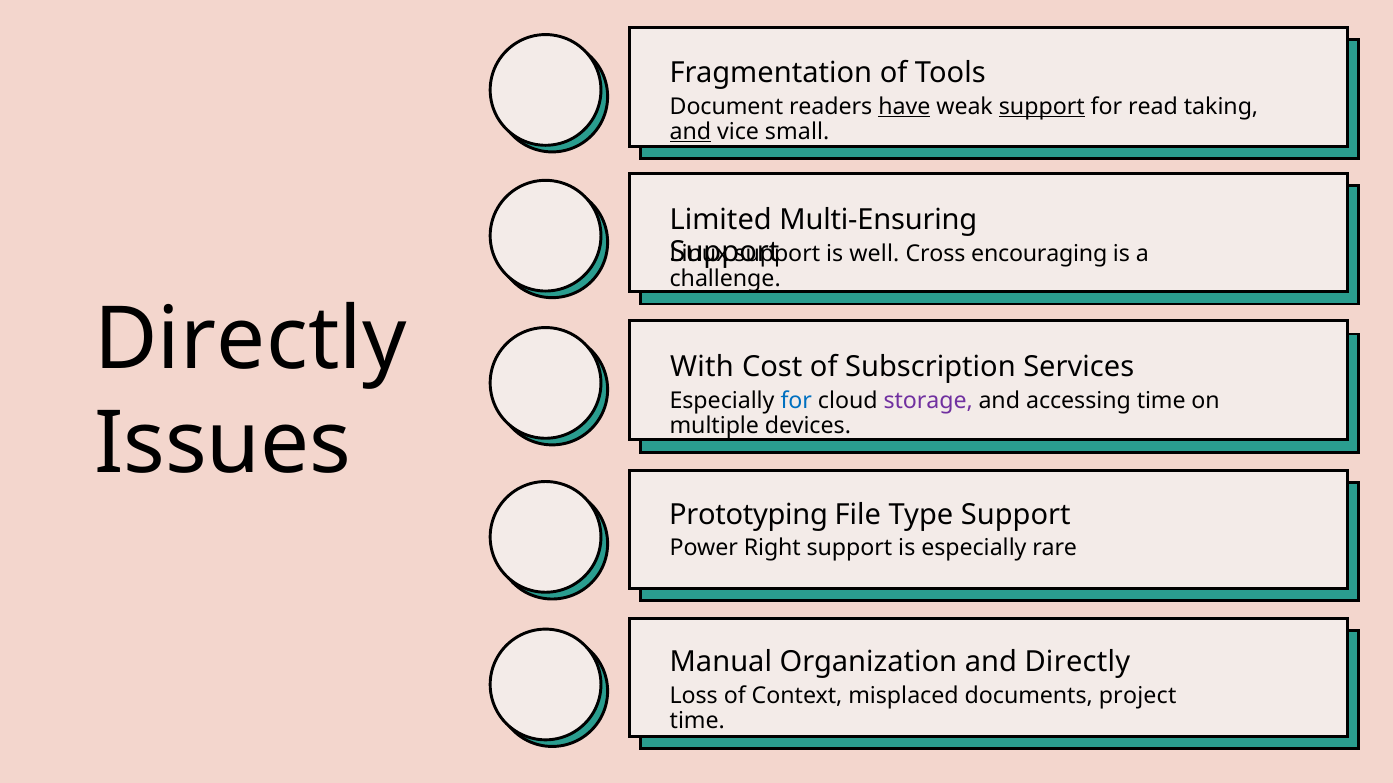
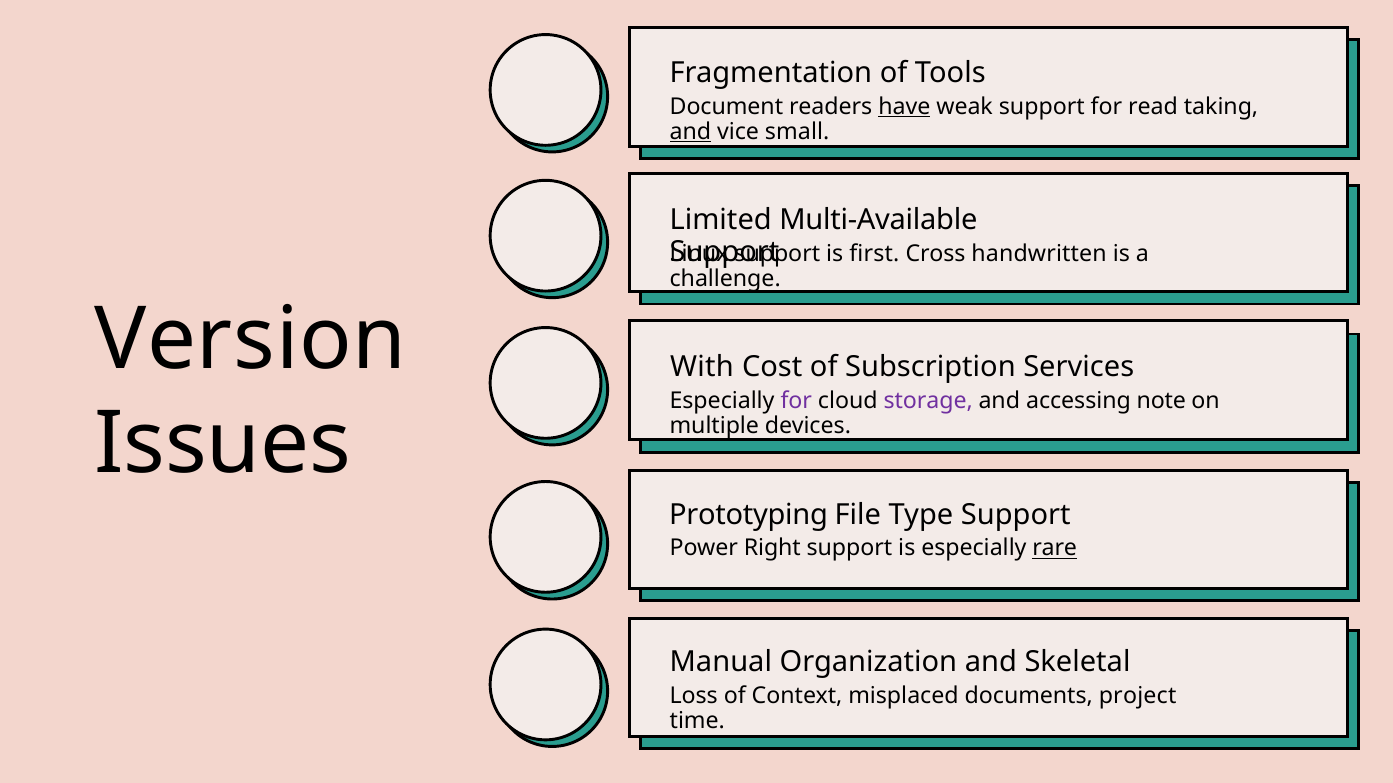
support at (1042, 107) underline: present -> none
Multi-Ensuring: Multi-Ensuring -> Multi-Available
well: well -> first
encouraging: encouraging -> handwritten
Directly at (251, 340): Directly -> Version
for at (796, 401) colour: blue -> purple
accessing time: time -> note
rare underline: none -> present
and Directly: Directly -> Skeletal
